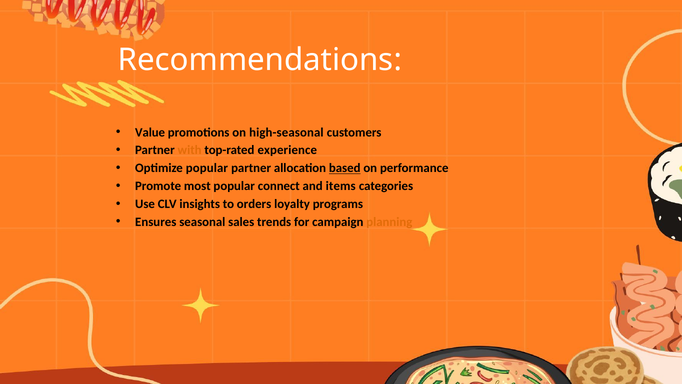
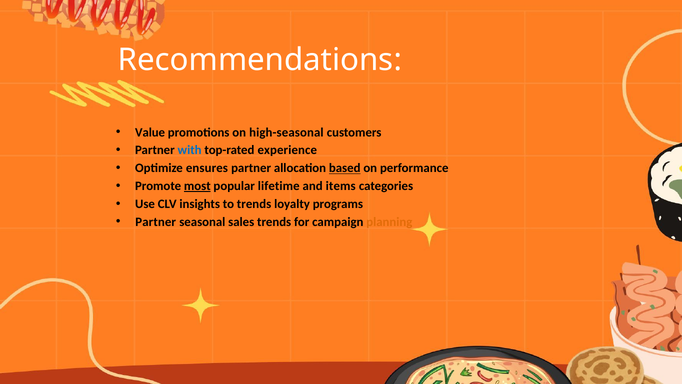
with colour: orange -> blue
Optimize popular: popular -> ensures
most underline: none -> present
connect: connect -> lifetime
to orders: orders -> trends
Ensures at (156, 222): Ensures -> Partner
